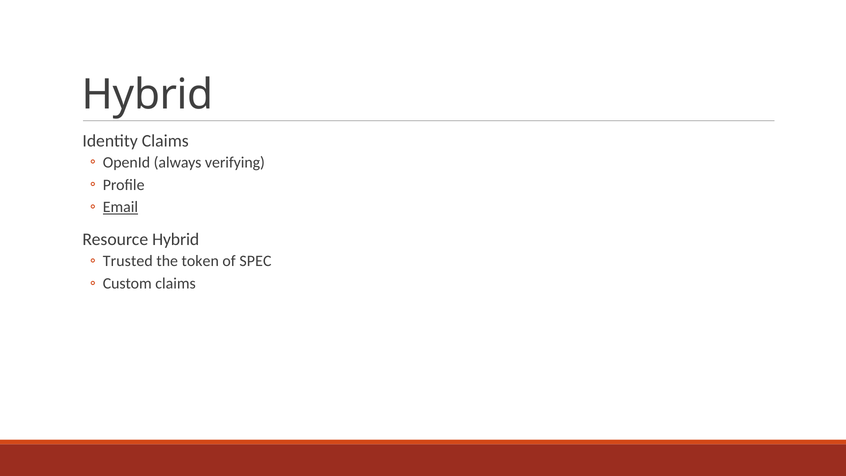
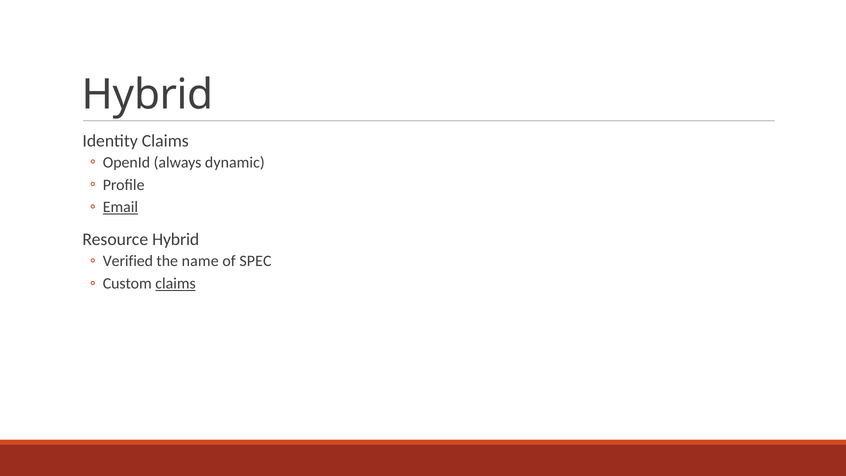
verifying: verifying -> dynamic
Trusted: Trusted -> Verified
token: token -> name
claims at (176, 283) underline: none -> present
